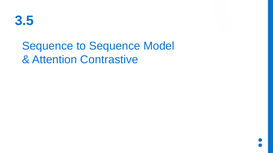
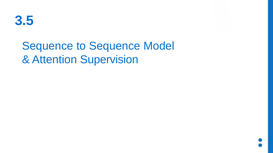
Contrastive: Contrastive -> Supervision
